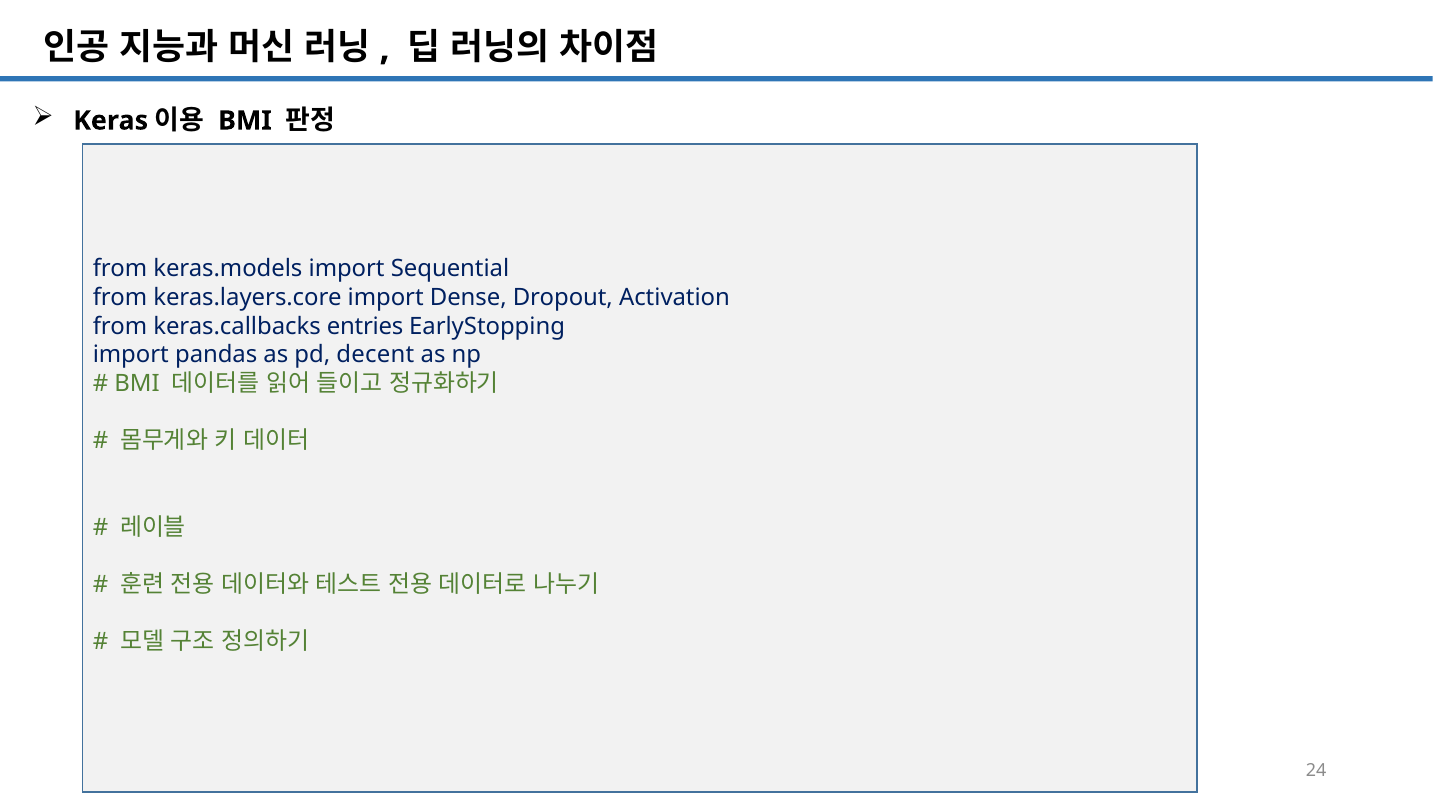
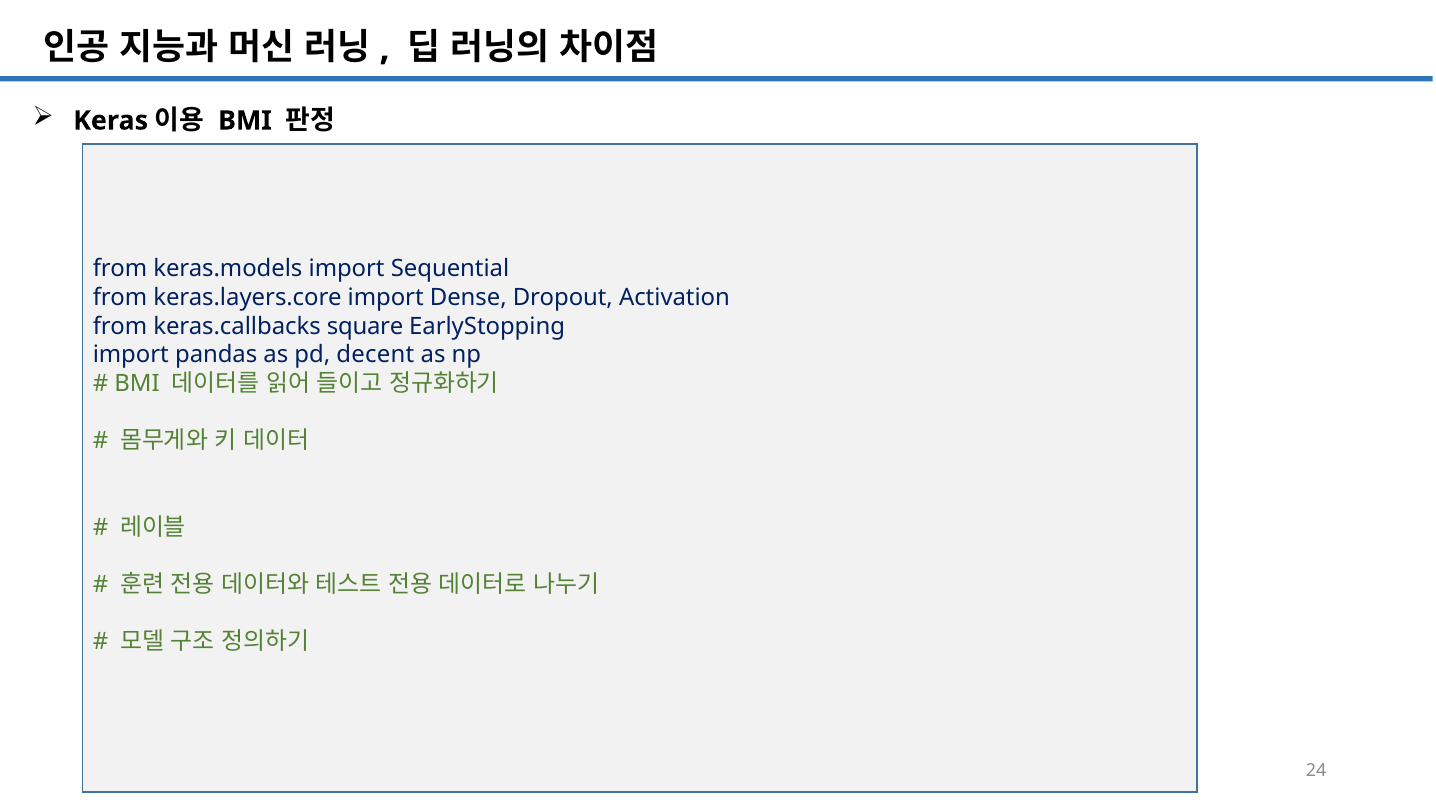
entries: entries -> square
